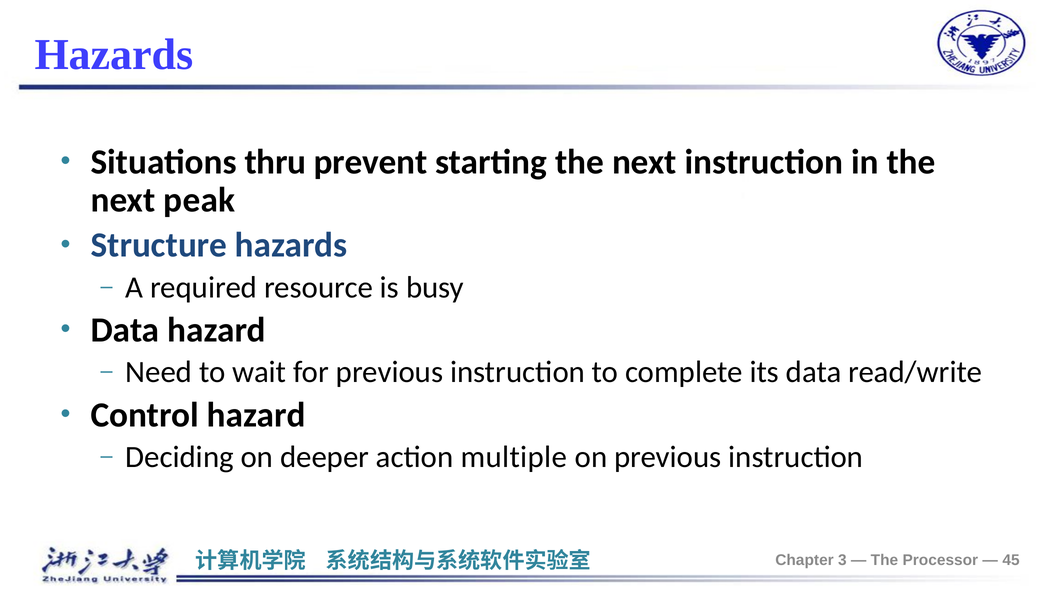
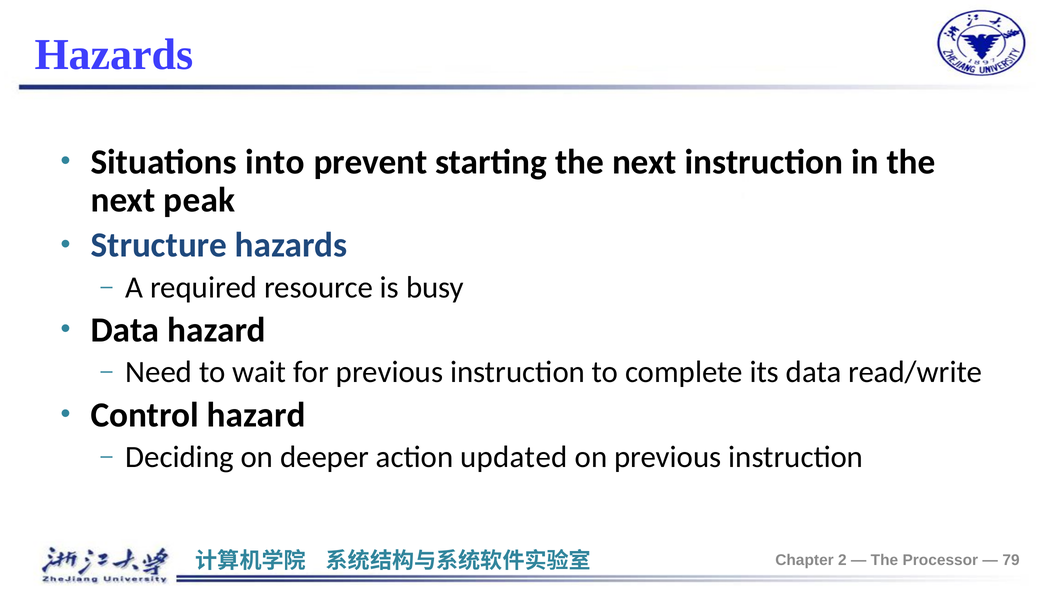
thru: thru -> into
multiple: multiple -> updated
3: 3 -> 2
45: 45 -> 79
